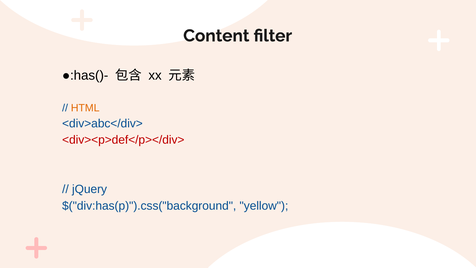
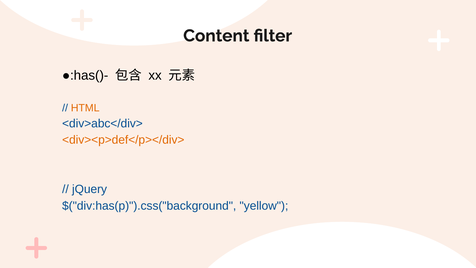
<div><p>def</p></div> colour: red -> orange
